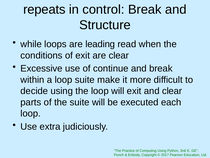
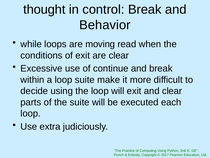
repeats: repeats -> thought
Structure: Structure -> Behavior
leading: leading -> moving
